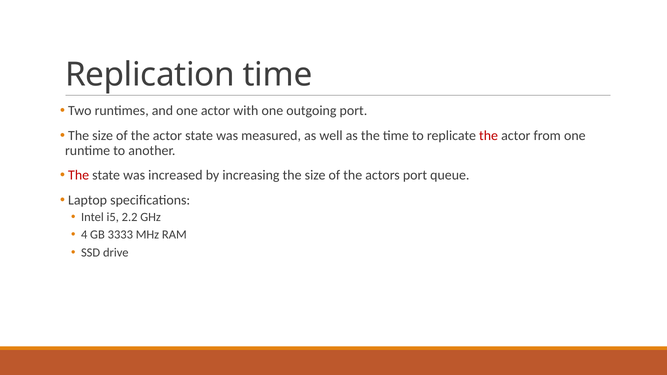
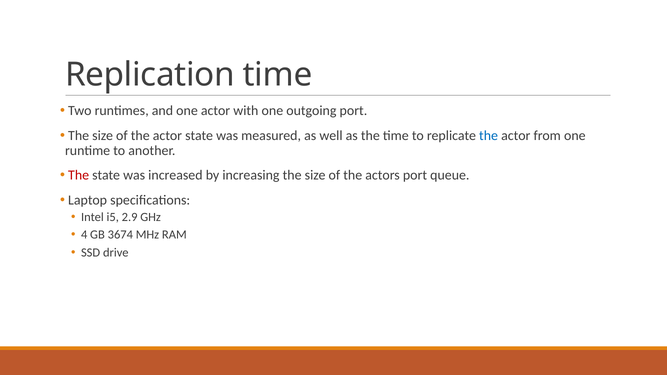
the at (489, 136) colour: red -> blue
2.2: 2.2 -> 2.9
3333: 3333 -> 3674
